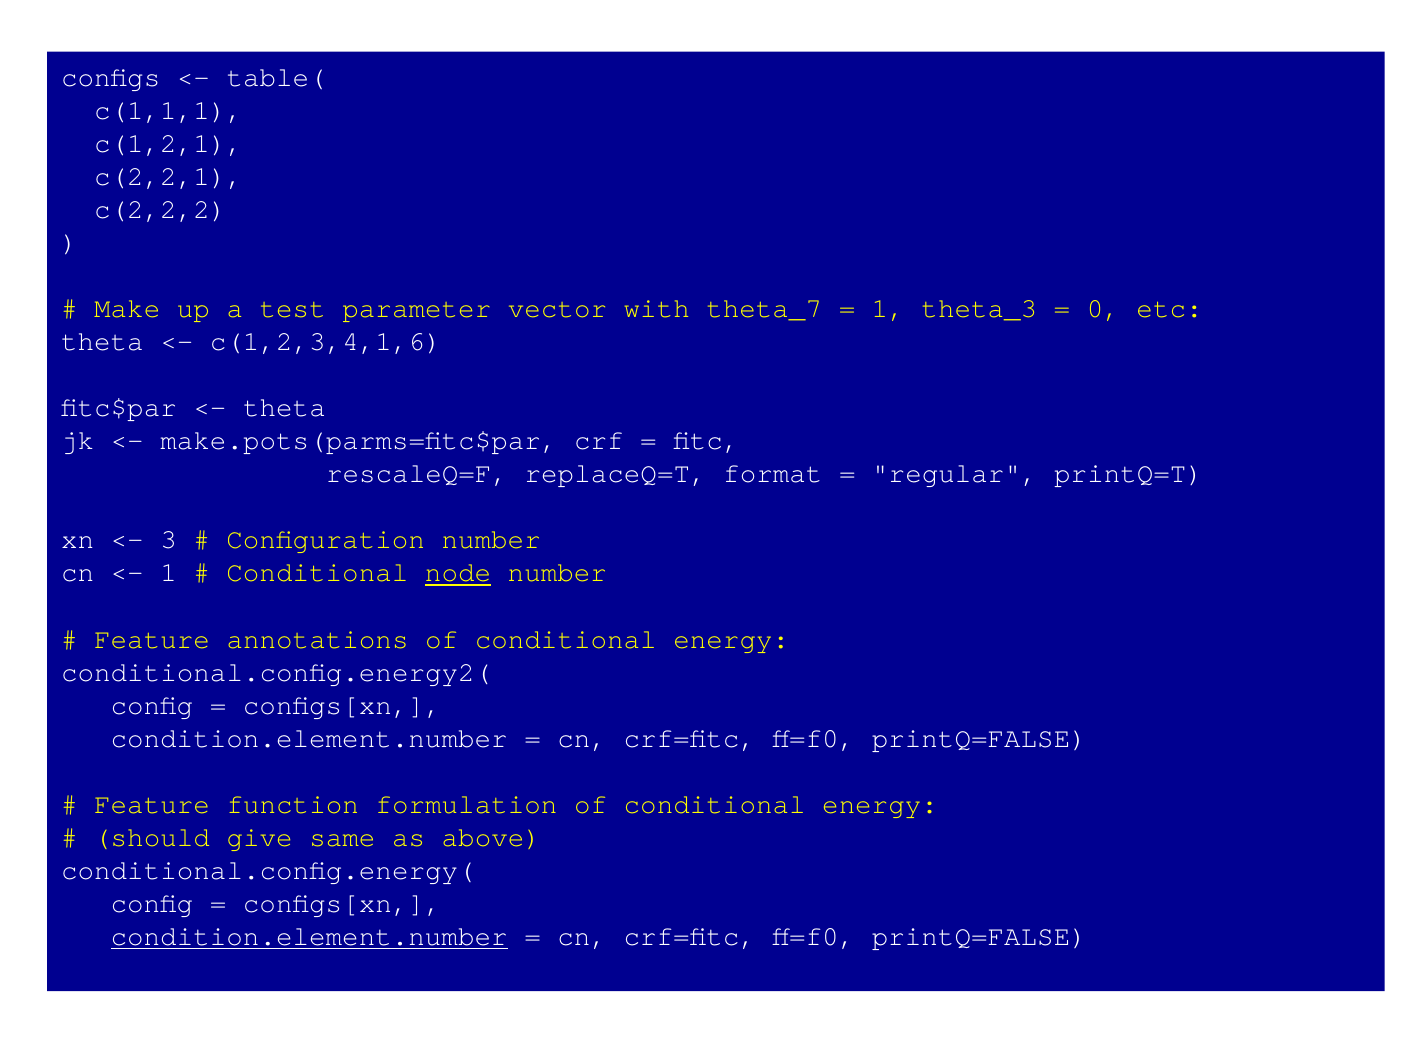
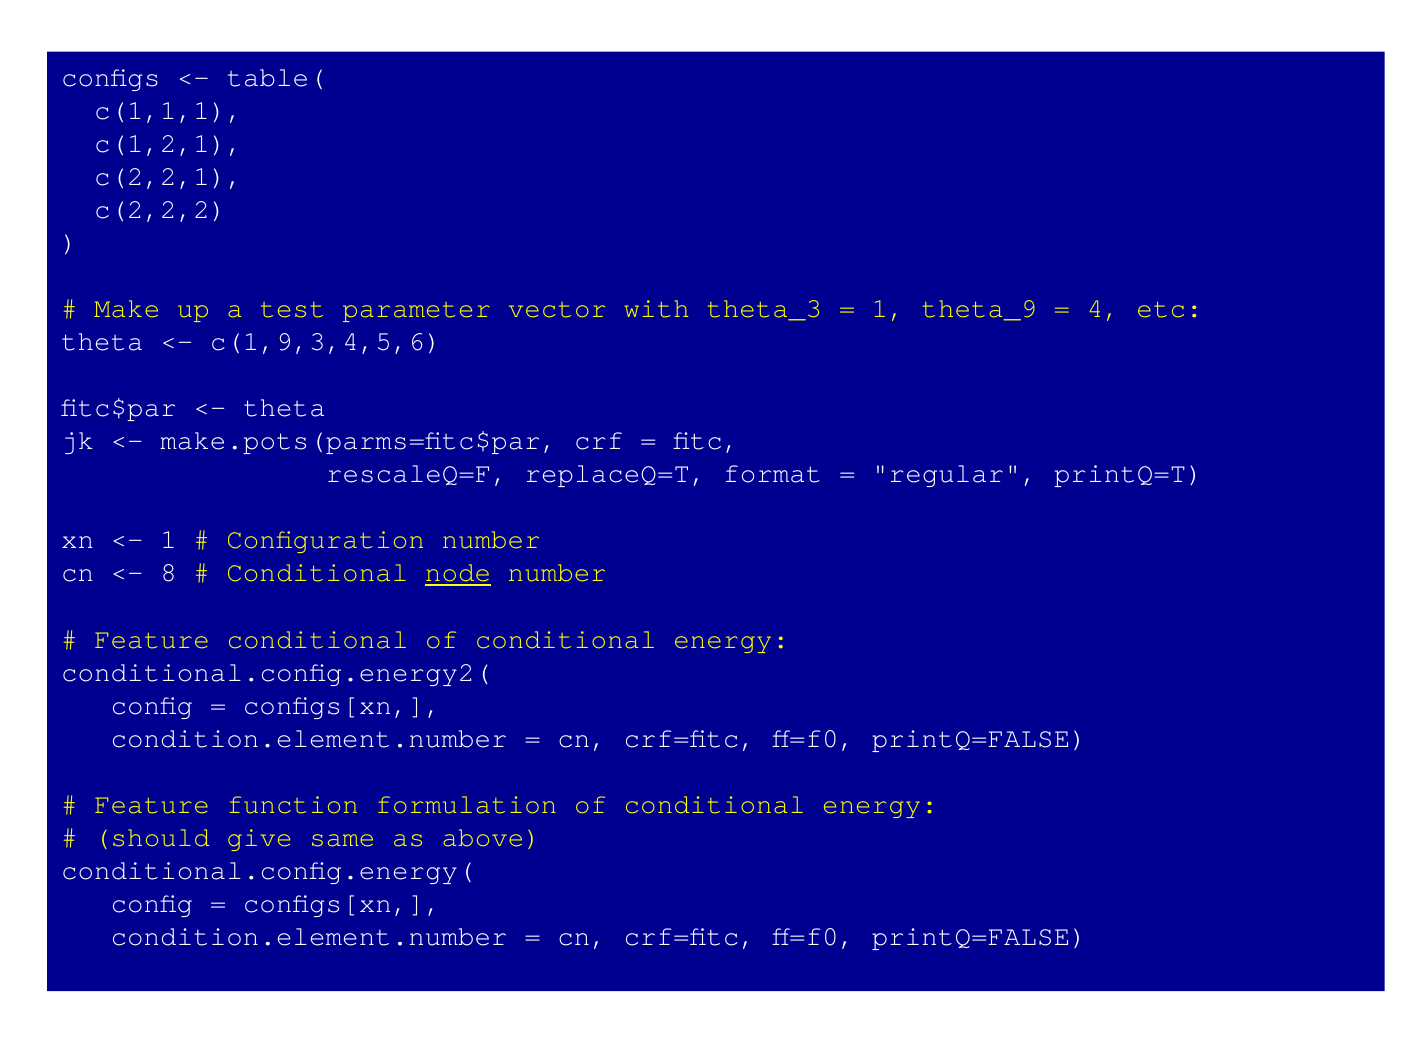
theta_7: theta_7 -> theta_3
theta_3: theta_3 -> theta_9
0: 0 -> 4
c(1,2,3,4,1,6: c(1,2,3,4,1,6 -> c(1,9,3,4,5,6
3 at (169, 540): 3 -> 1
1 at (169, 573): 1 -> 8
Feature annotations: annotations -> conditional
condition.element.number at (309, 937) underline: present -> none
